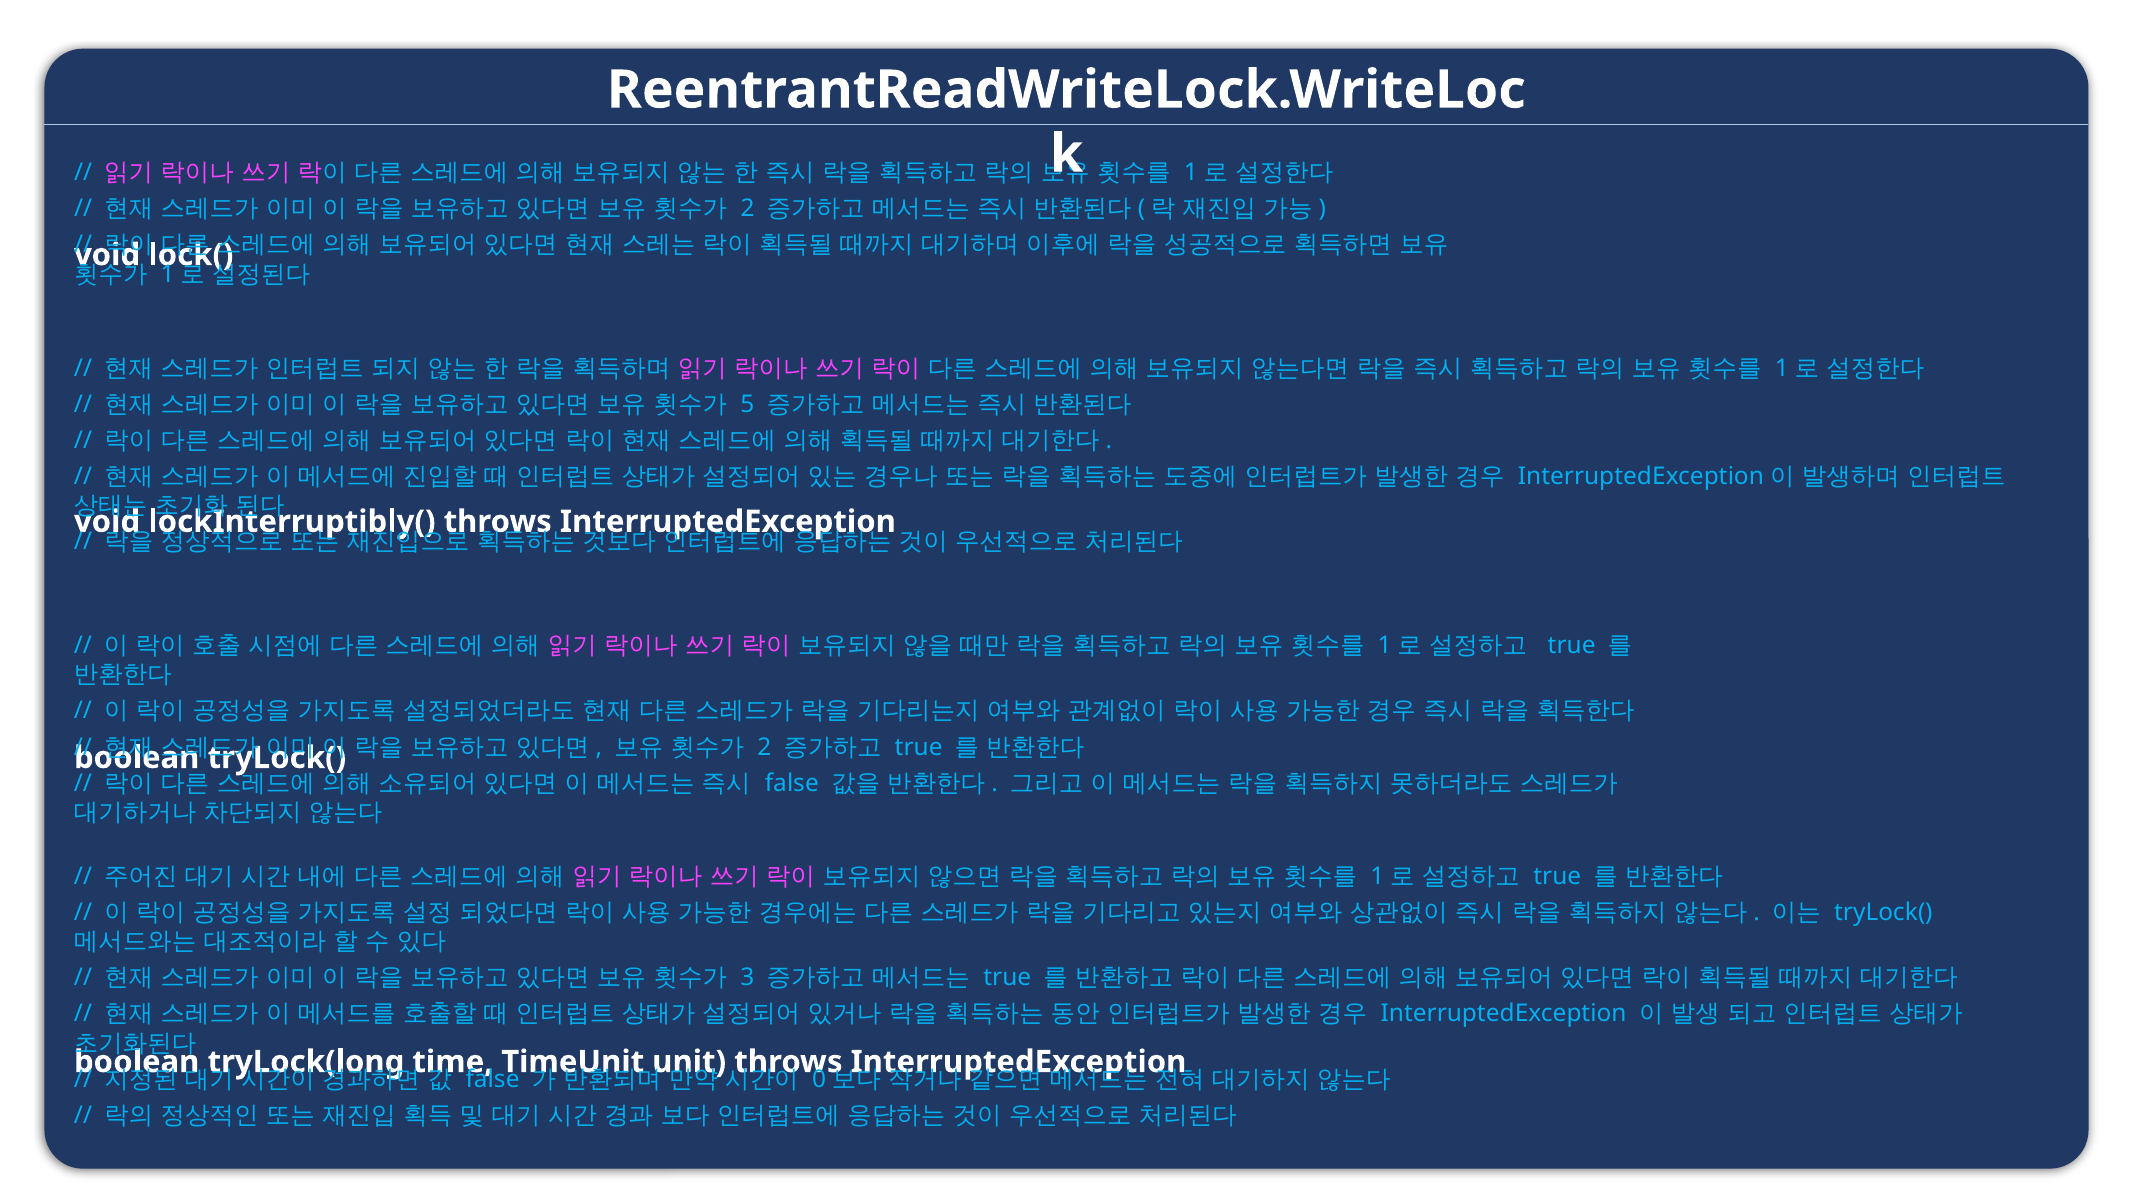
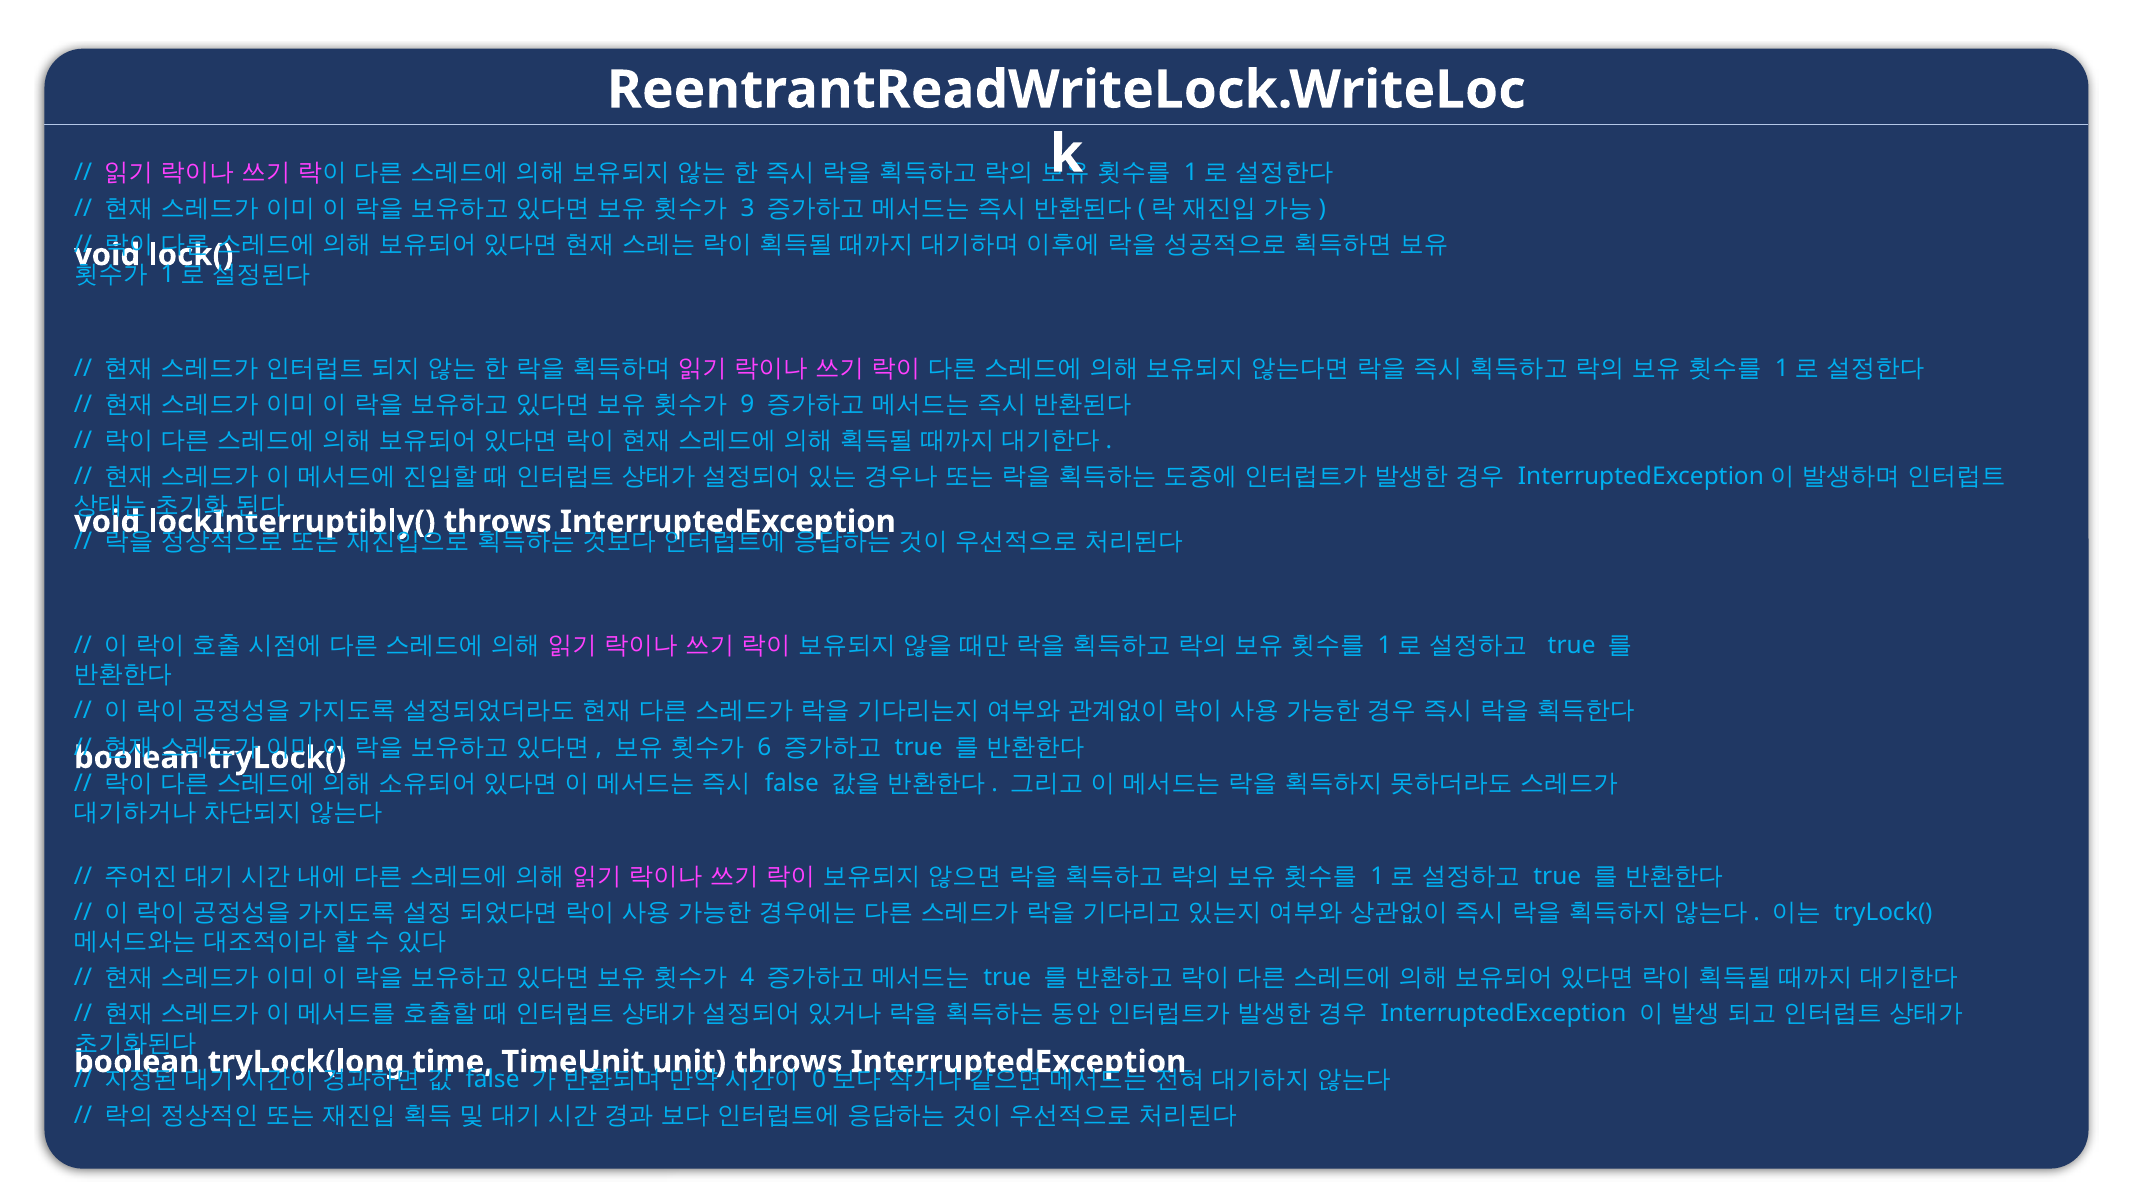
2 at (748, 209): 2 -> 3
5: 5 -> 9
2 at (764, 747): 2 -> 6
3: 3 -> 4
